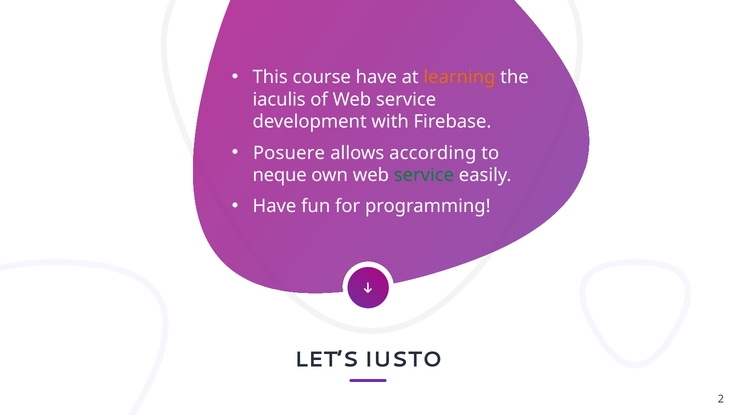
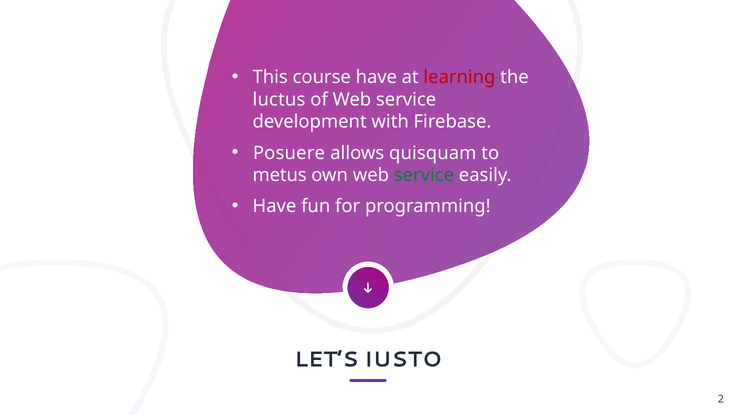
learning colour: orange -> red
iaculis: iaculis -> luctus
according: according -> quisquam
neque: neque -> metus
